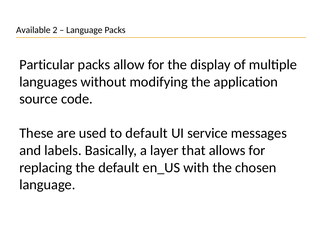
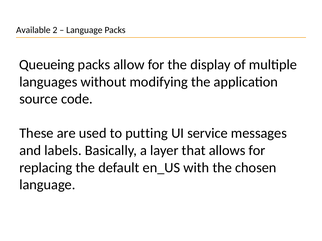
Particular: Particular -> Queueing
to default: default -> putting
